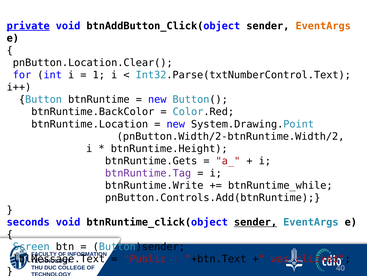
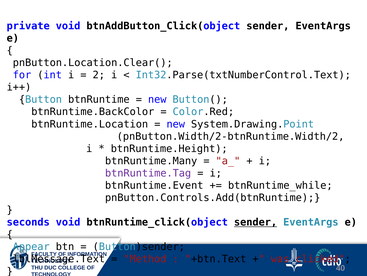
private underline: present -> none
EventArgs at (323, 26) colour: orange -> black
1: 1 -> 2
btnRuntime.Gets: btnRuntime.Gets -> btnRuntime.Many
btnRuntime.Write: btnRuntime.Write -> btnRuntime.Event
Screen: Screen -> Appear
Public: Public -> Method
